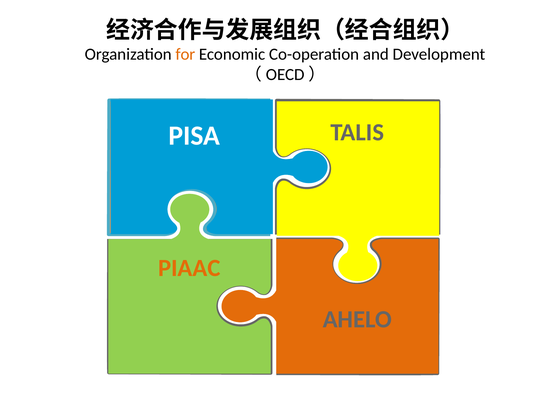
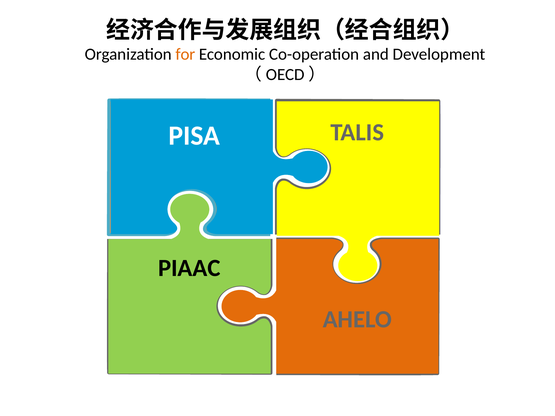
PIAAC colour: orange -> black
